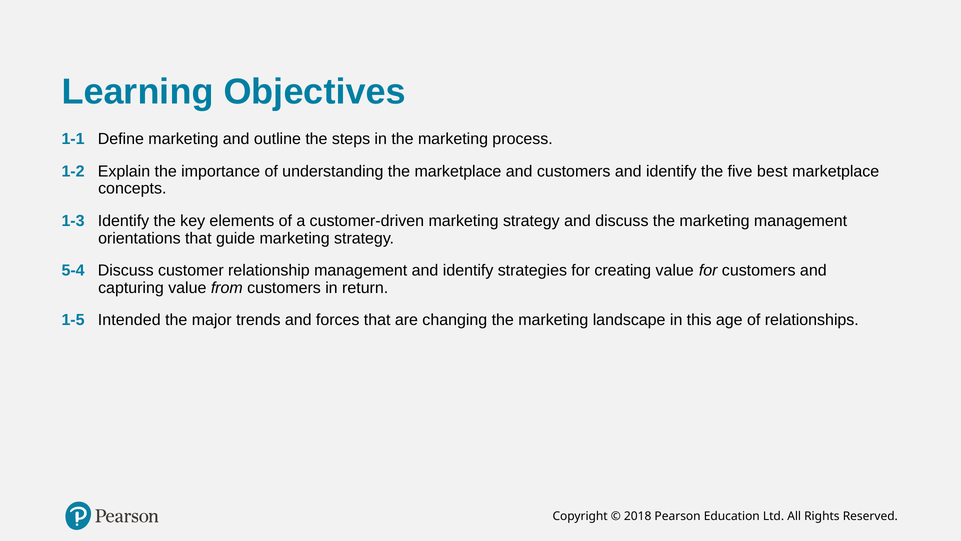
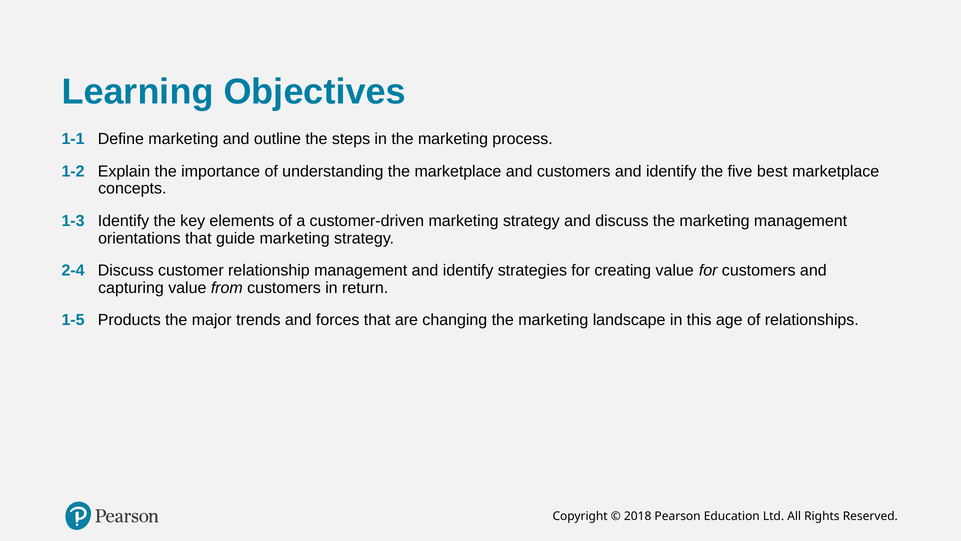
5-4: 5-4 -> 2-4
Intended: Intended -> Products
